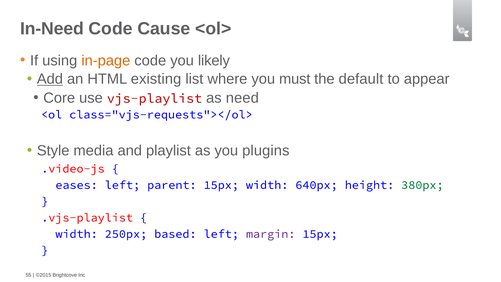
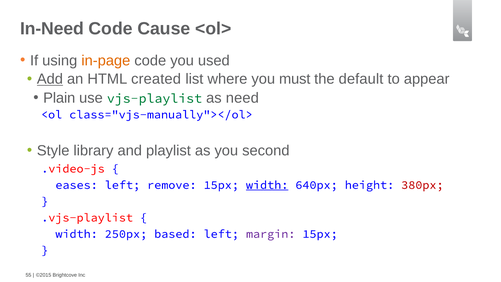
likely: likely -> used
existing: existing -> created
Core: Core -> Plain
vjs-playlist colour: red -> green
class="vjs-requests"></ol>: class="vjs-requests"></ol> -> class="vjs-manually"></ol>
media: media -> library
plugins: plugins -> second
parent: parent -> remove
width at (267, 185) underline: none -> present
380px colour: green -> red
